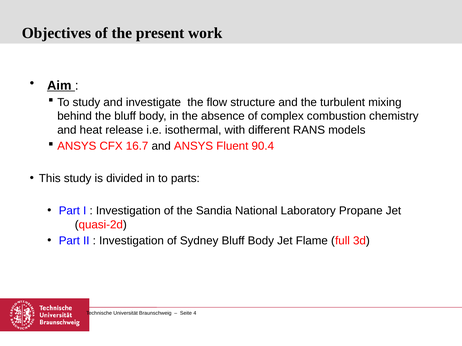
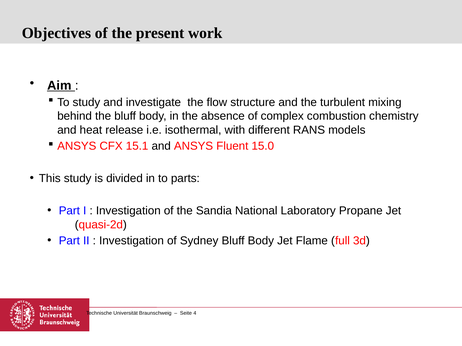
16.7: 16.7 -> 15.1
90.4: 90.4 -> 15.0
